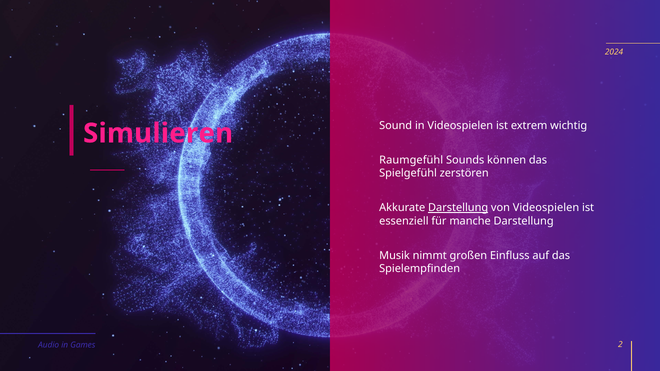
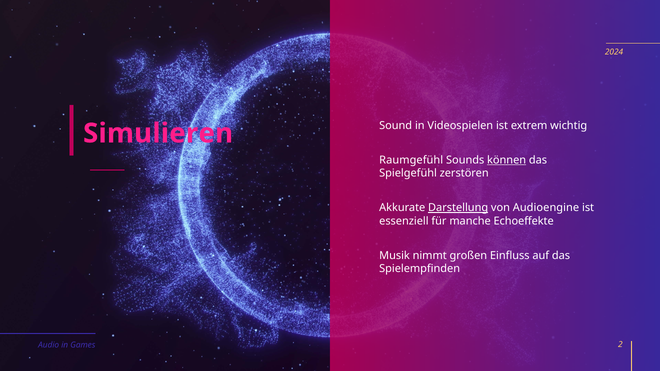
können underline: none -> present
von Videospielen: Videospielen -> Audioengine
manche Darstellung: Darstellung -> Echoeffekte
